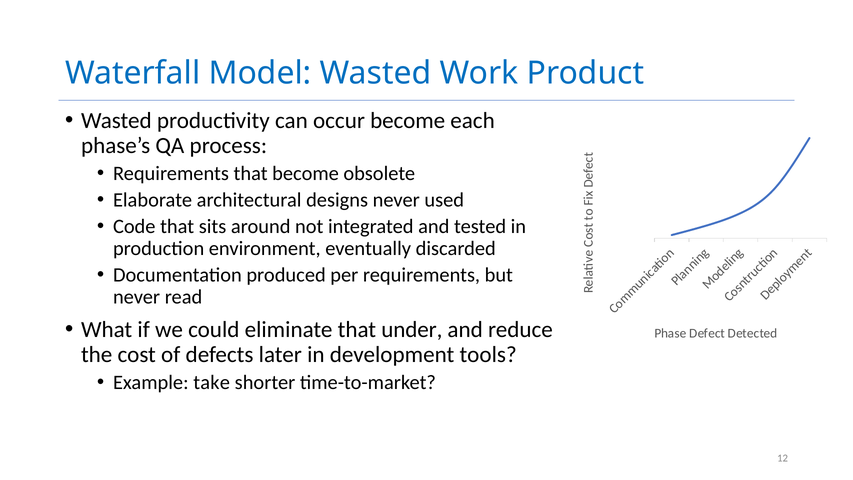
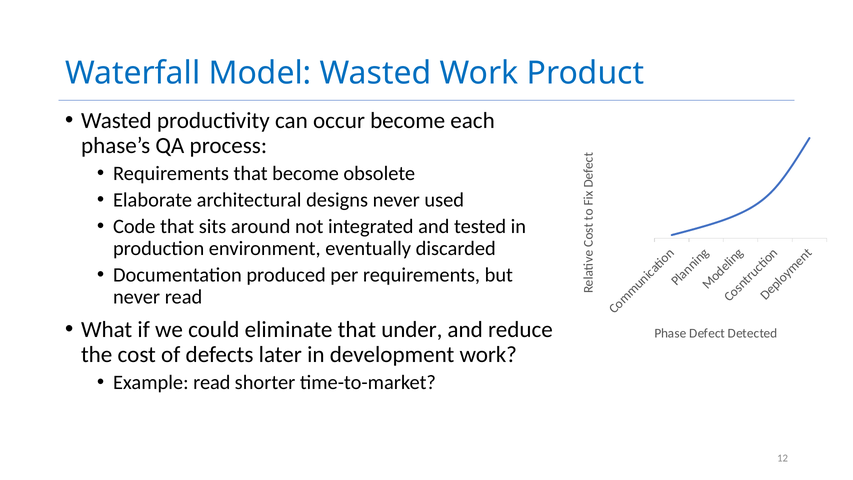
development tools: tools -> work
Example take: take -> read
